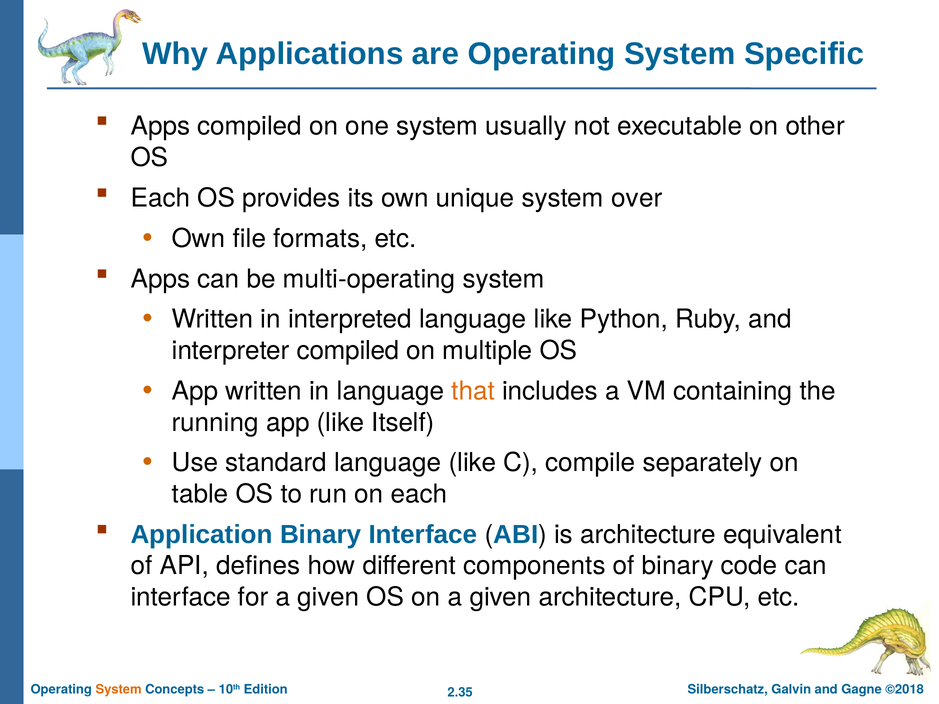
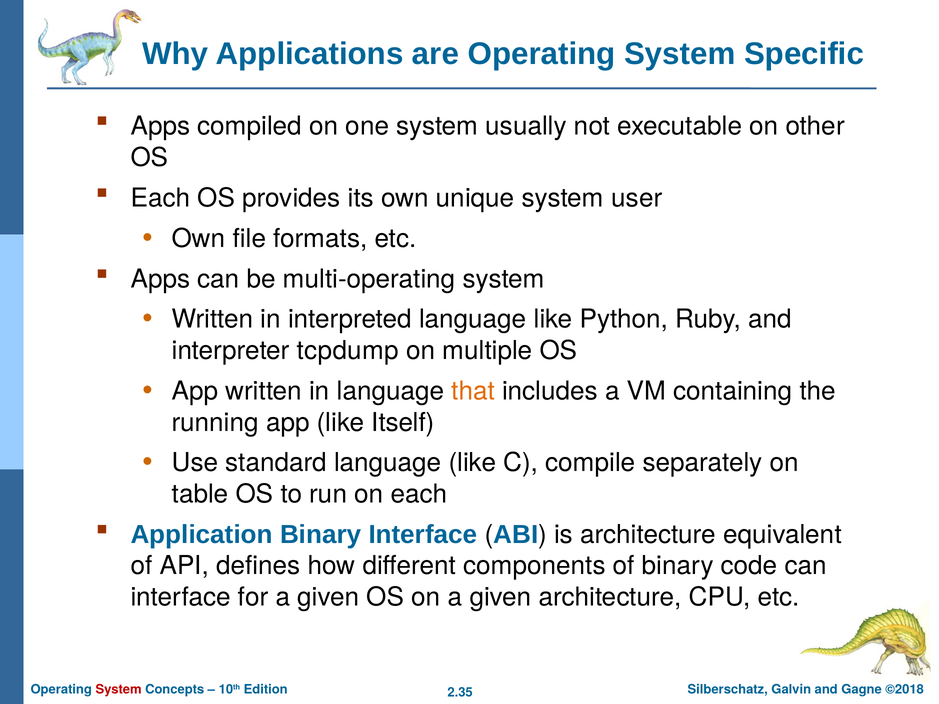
over: over -> user
interpreter compiled: compiled -> tcpdump
System at (119, 690) colour: orange -> red
